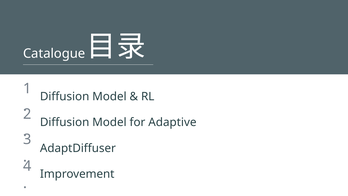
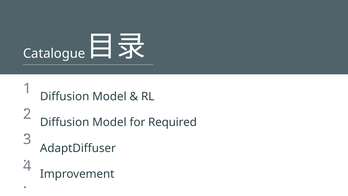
Adaptive: Adaptive -> Required
